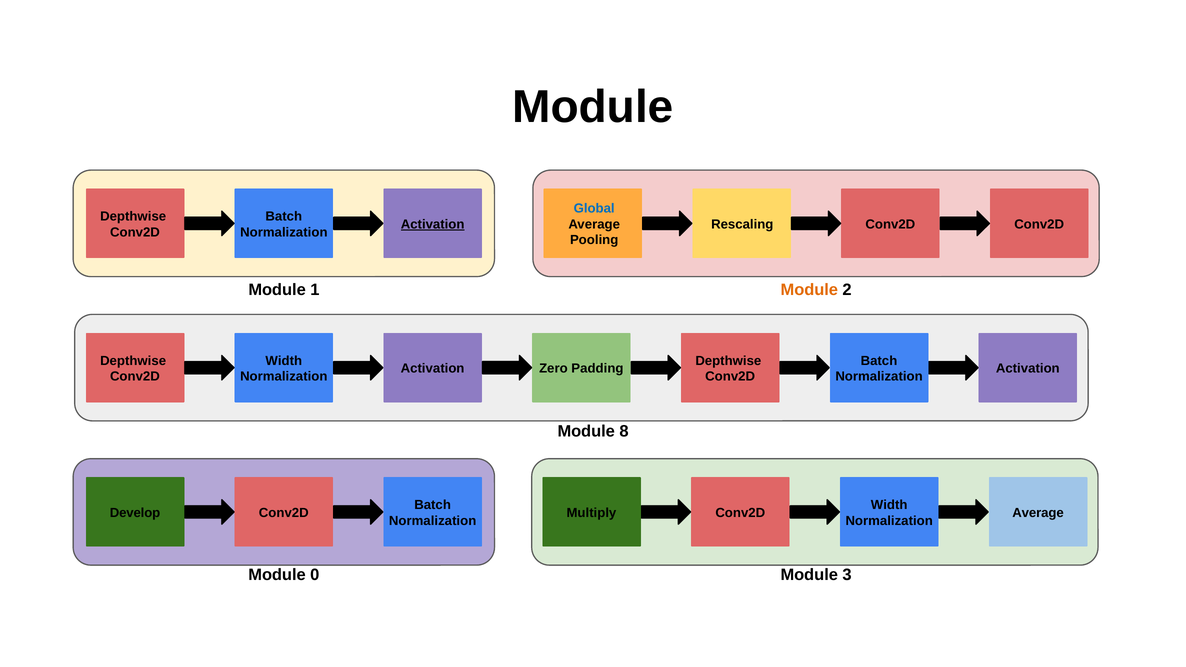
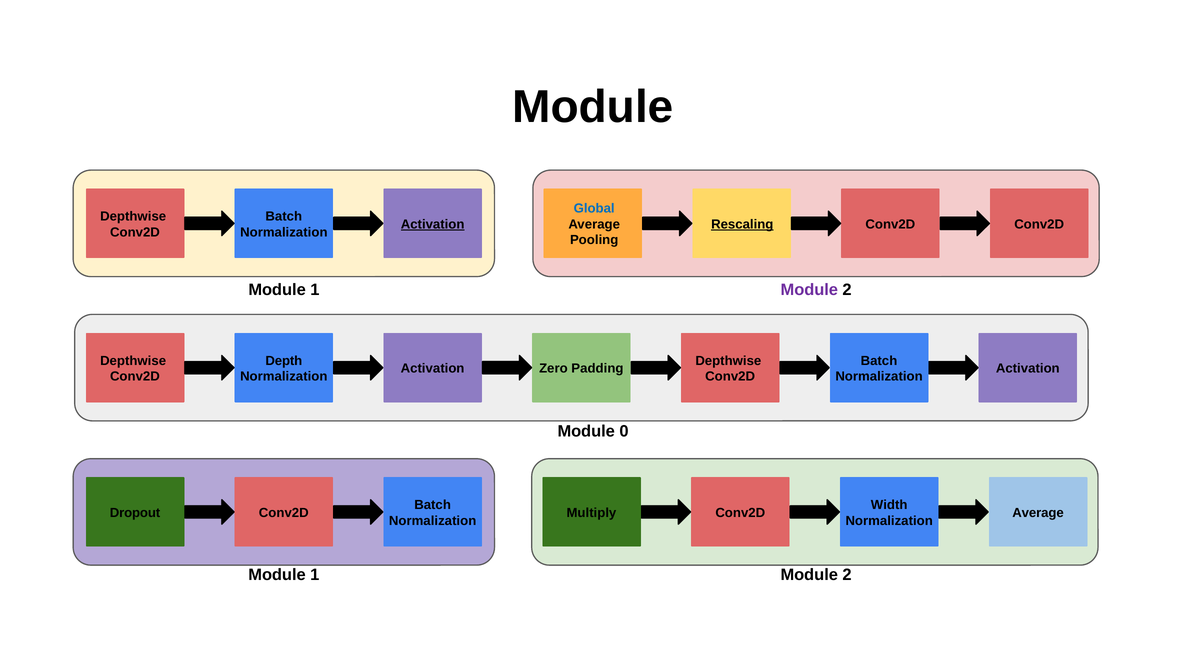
Rescaling underline: none -> present
Module at (809, 290) colour: orange -> purple
Width at (284, 361): Width -> Depth
8: 8 -> 0
Develop: Develop -> Dropout
0 at (315, 575): 0 -> 1
3 at (847, 575): 3 -> 2
